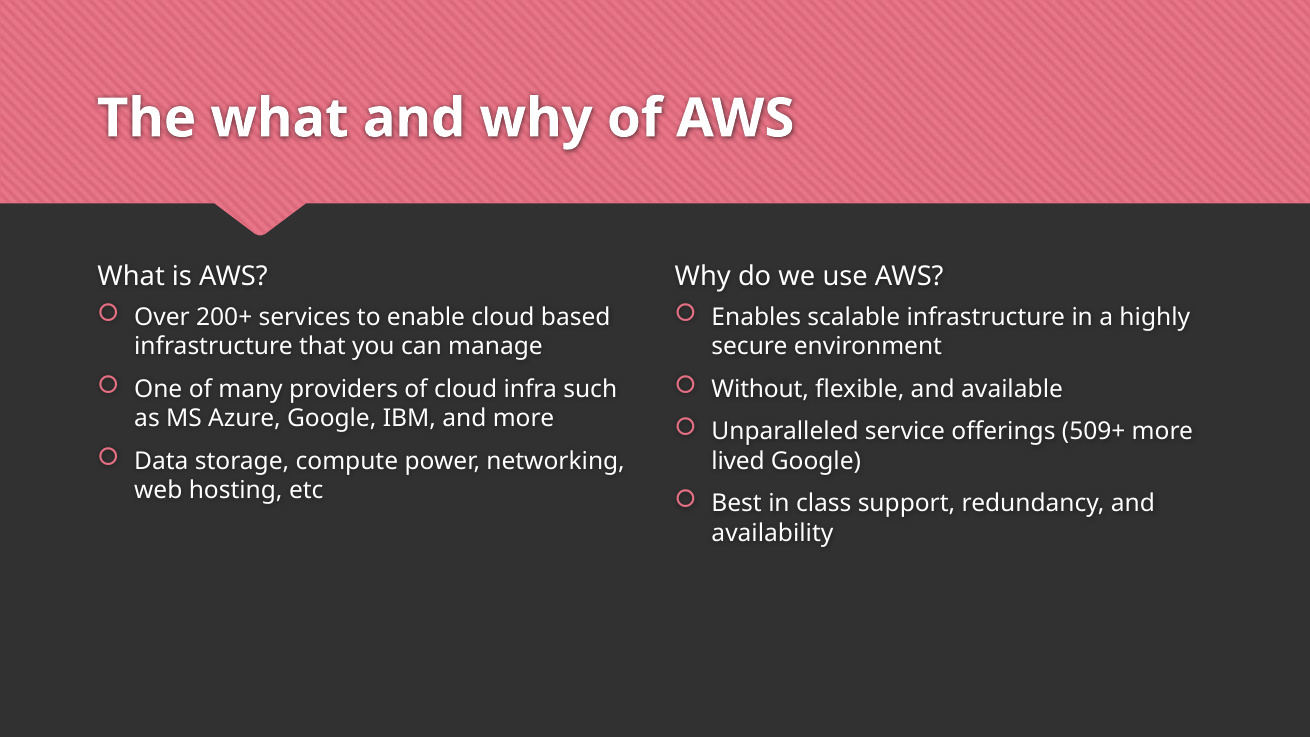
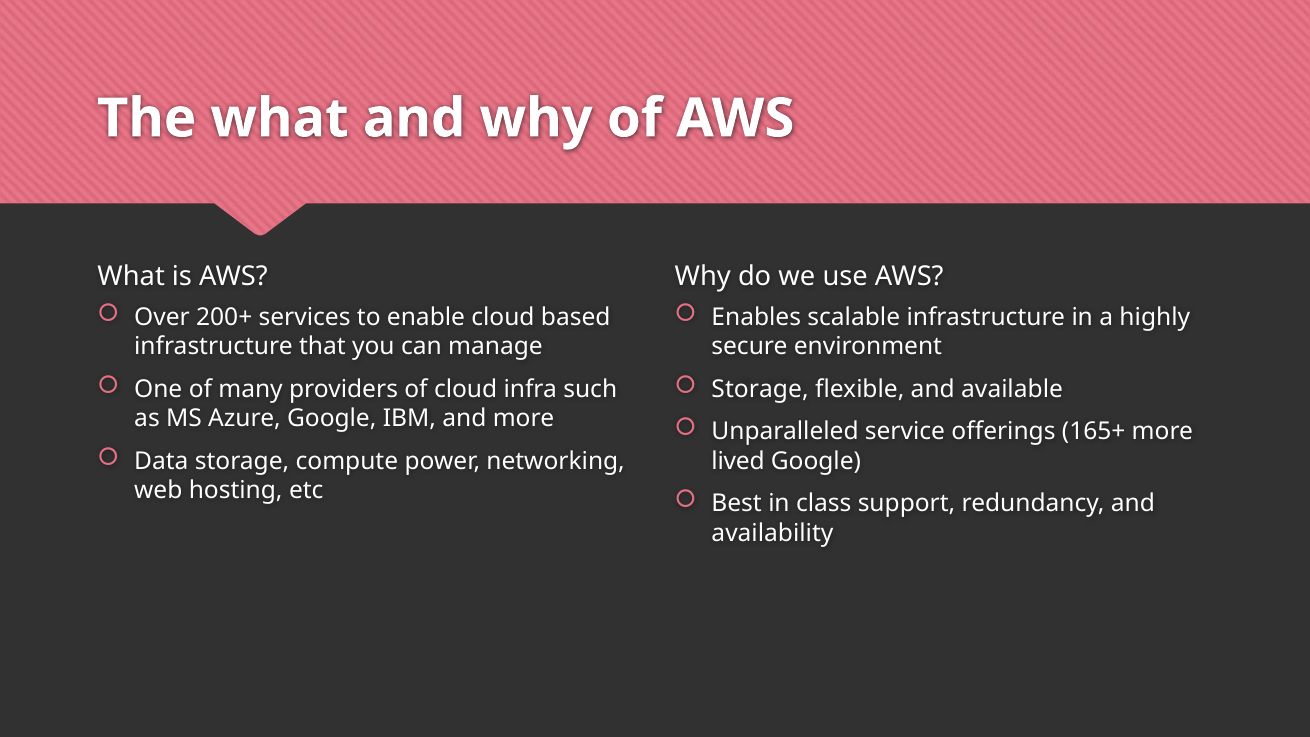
Without at (760, 389): Without -> Storage
509+: 509+ -> 165+
